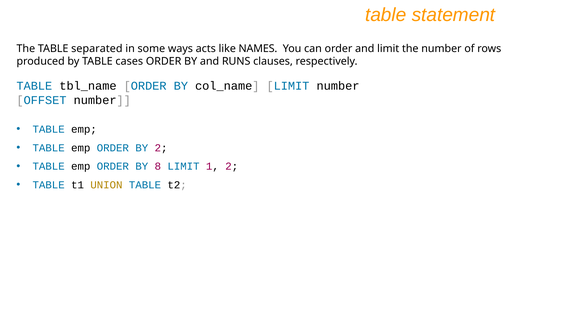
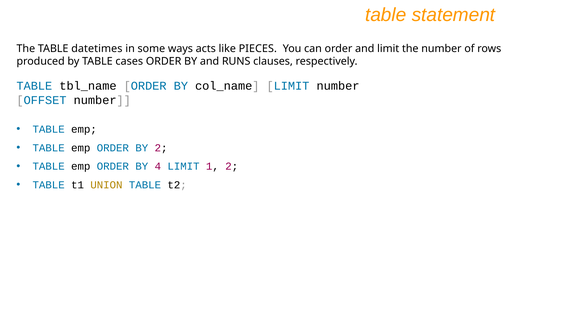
separated: separated -> datetimes
NAMES: NAMES -> PIECES
8: 8 -> 4
